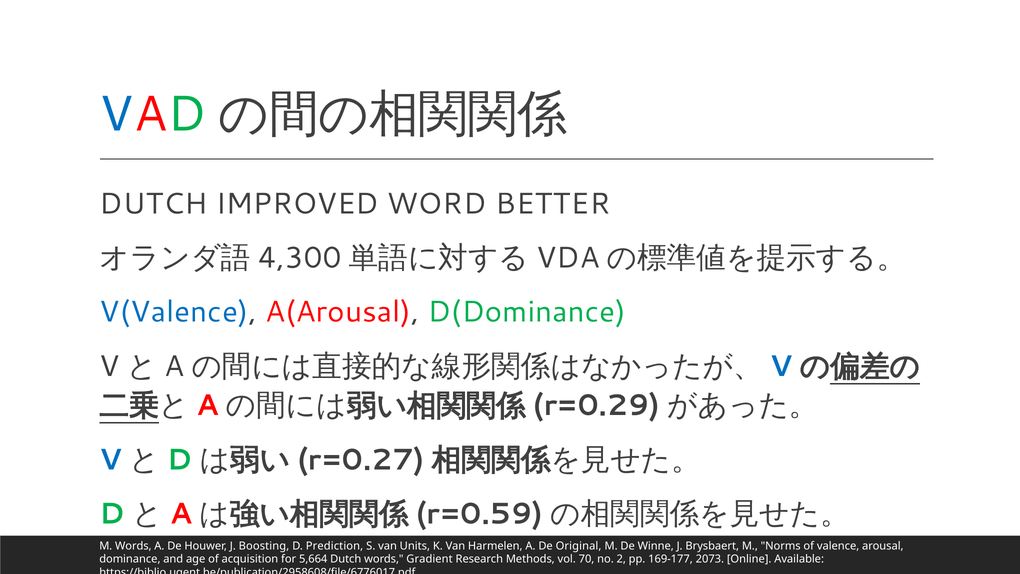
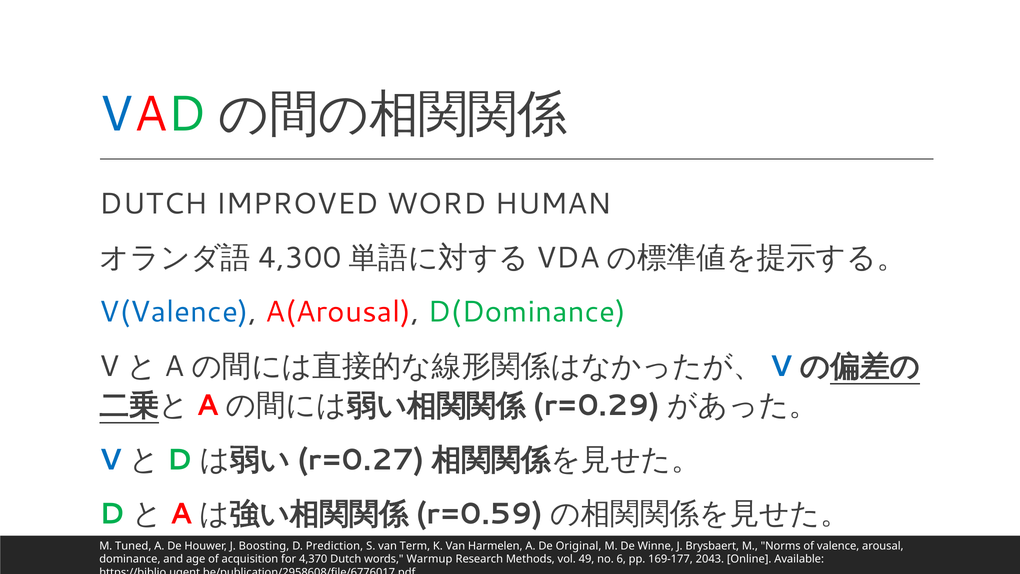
BETTER: BETTER -> HUMAN
M Words: Words -> Tuned
Units: Units -> Term
5,664: 5,664 -> 4,370
Gradient: Gradient -> Warmup
70: 70 -> 49
2: 2 -> 6
2073: 2073 -> 2043
